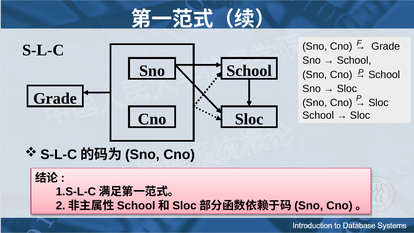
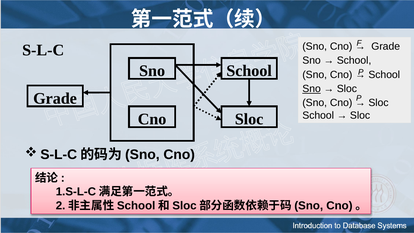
Sno at (312, 89) underline: none -> present
